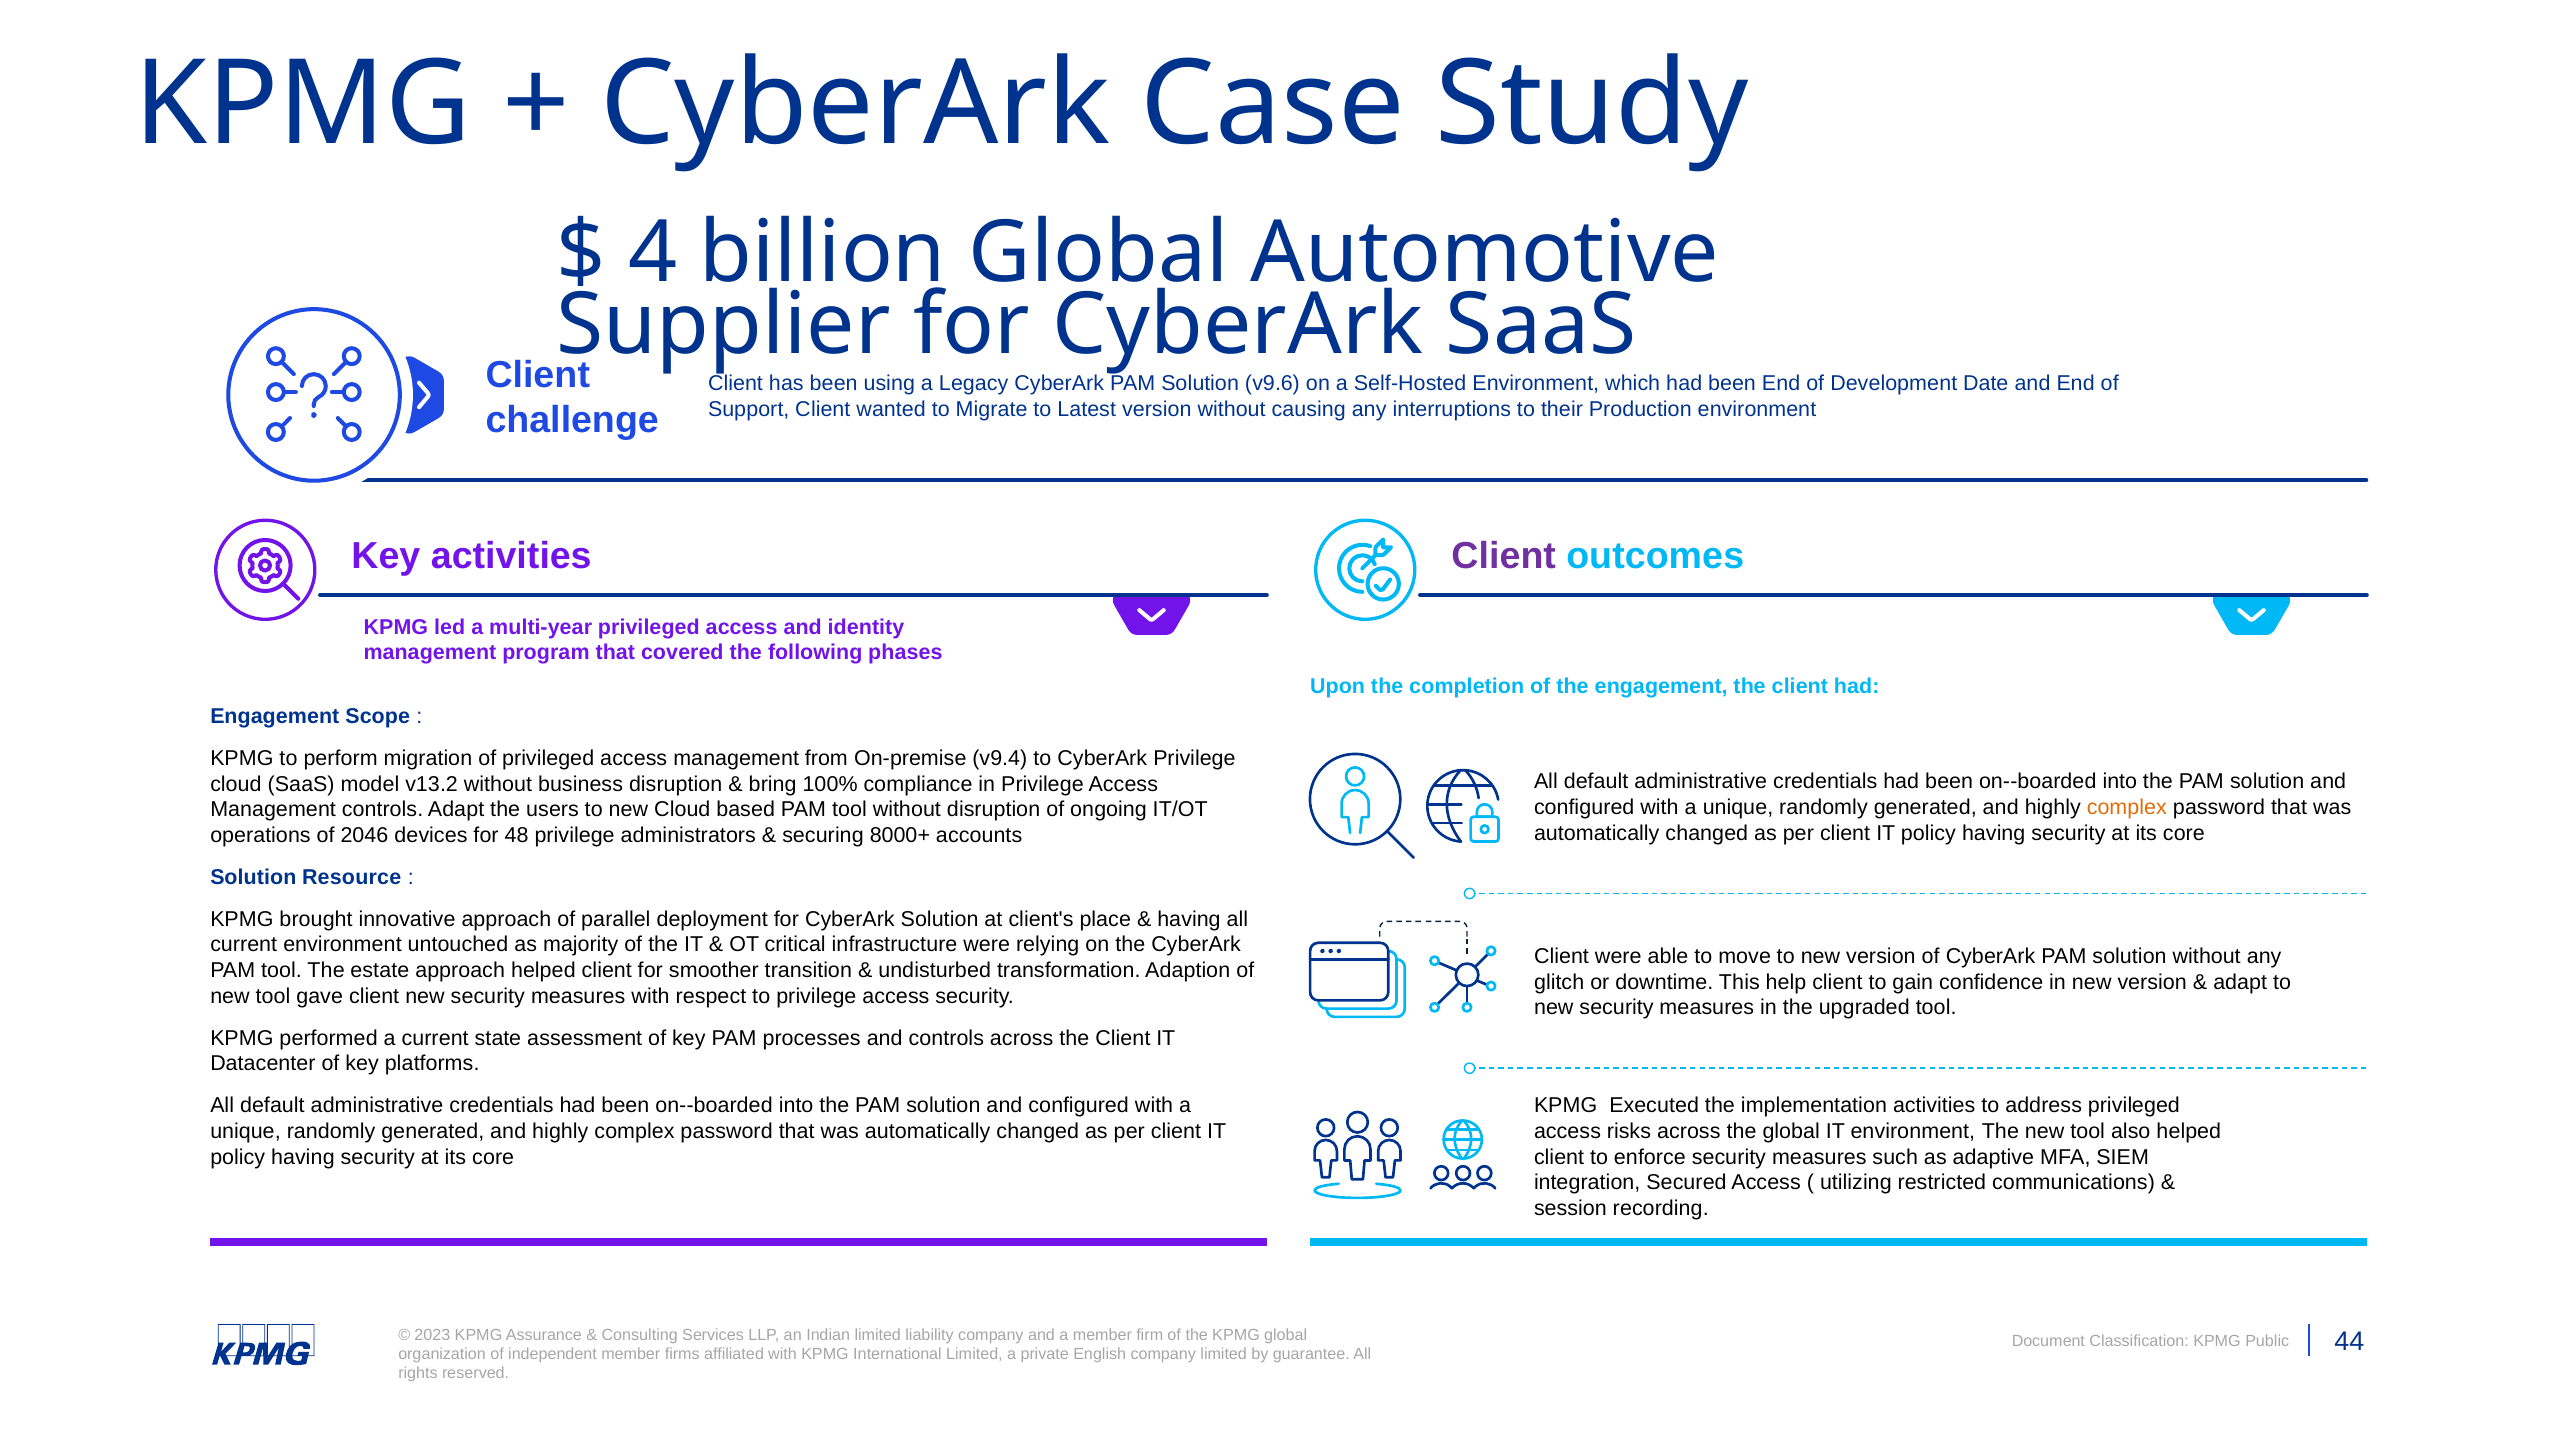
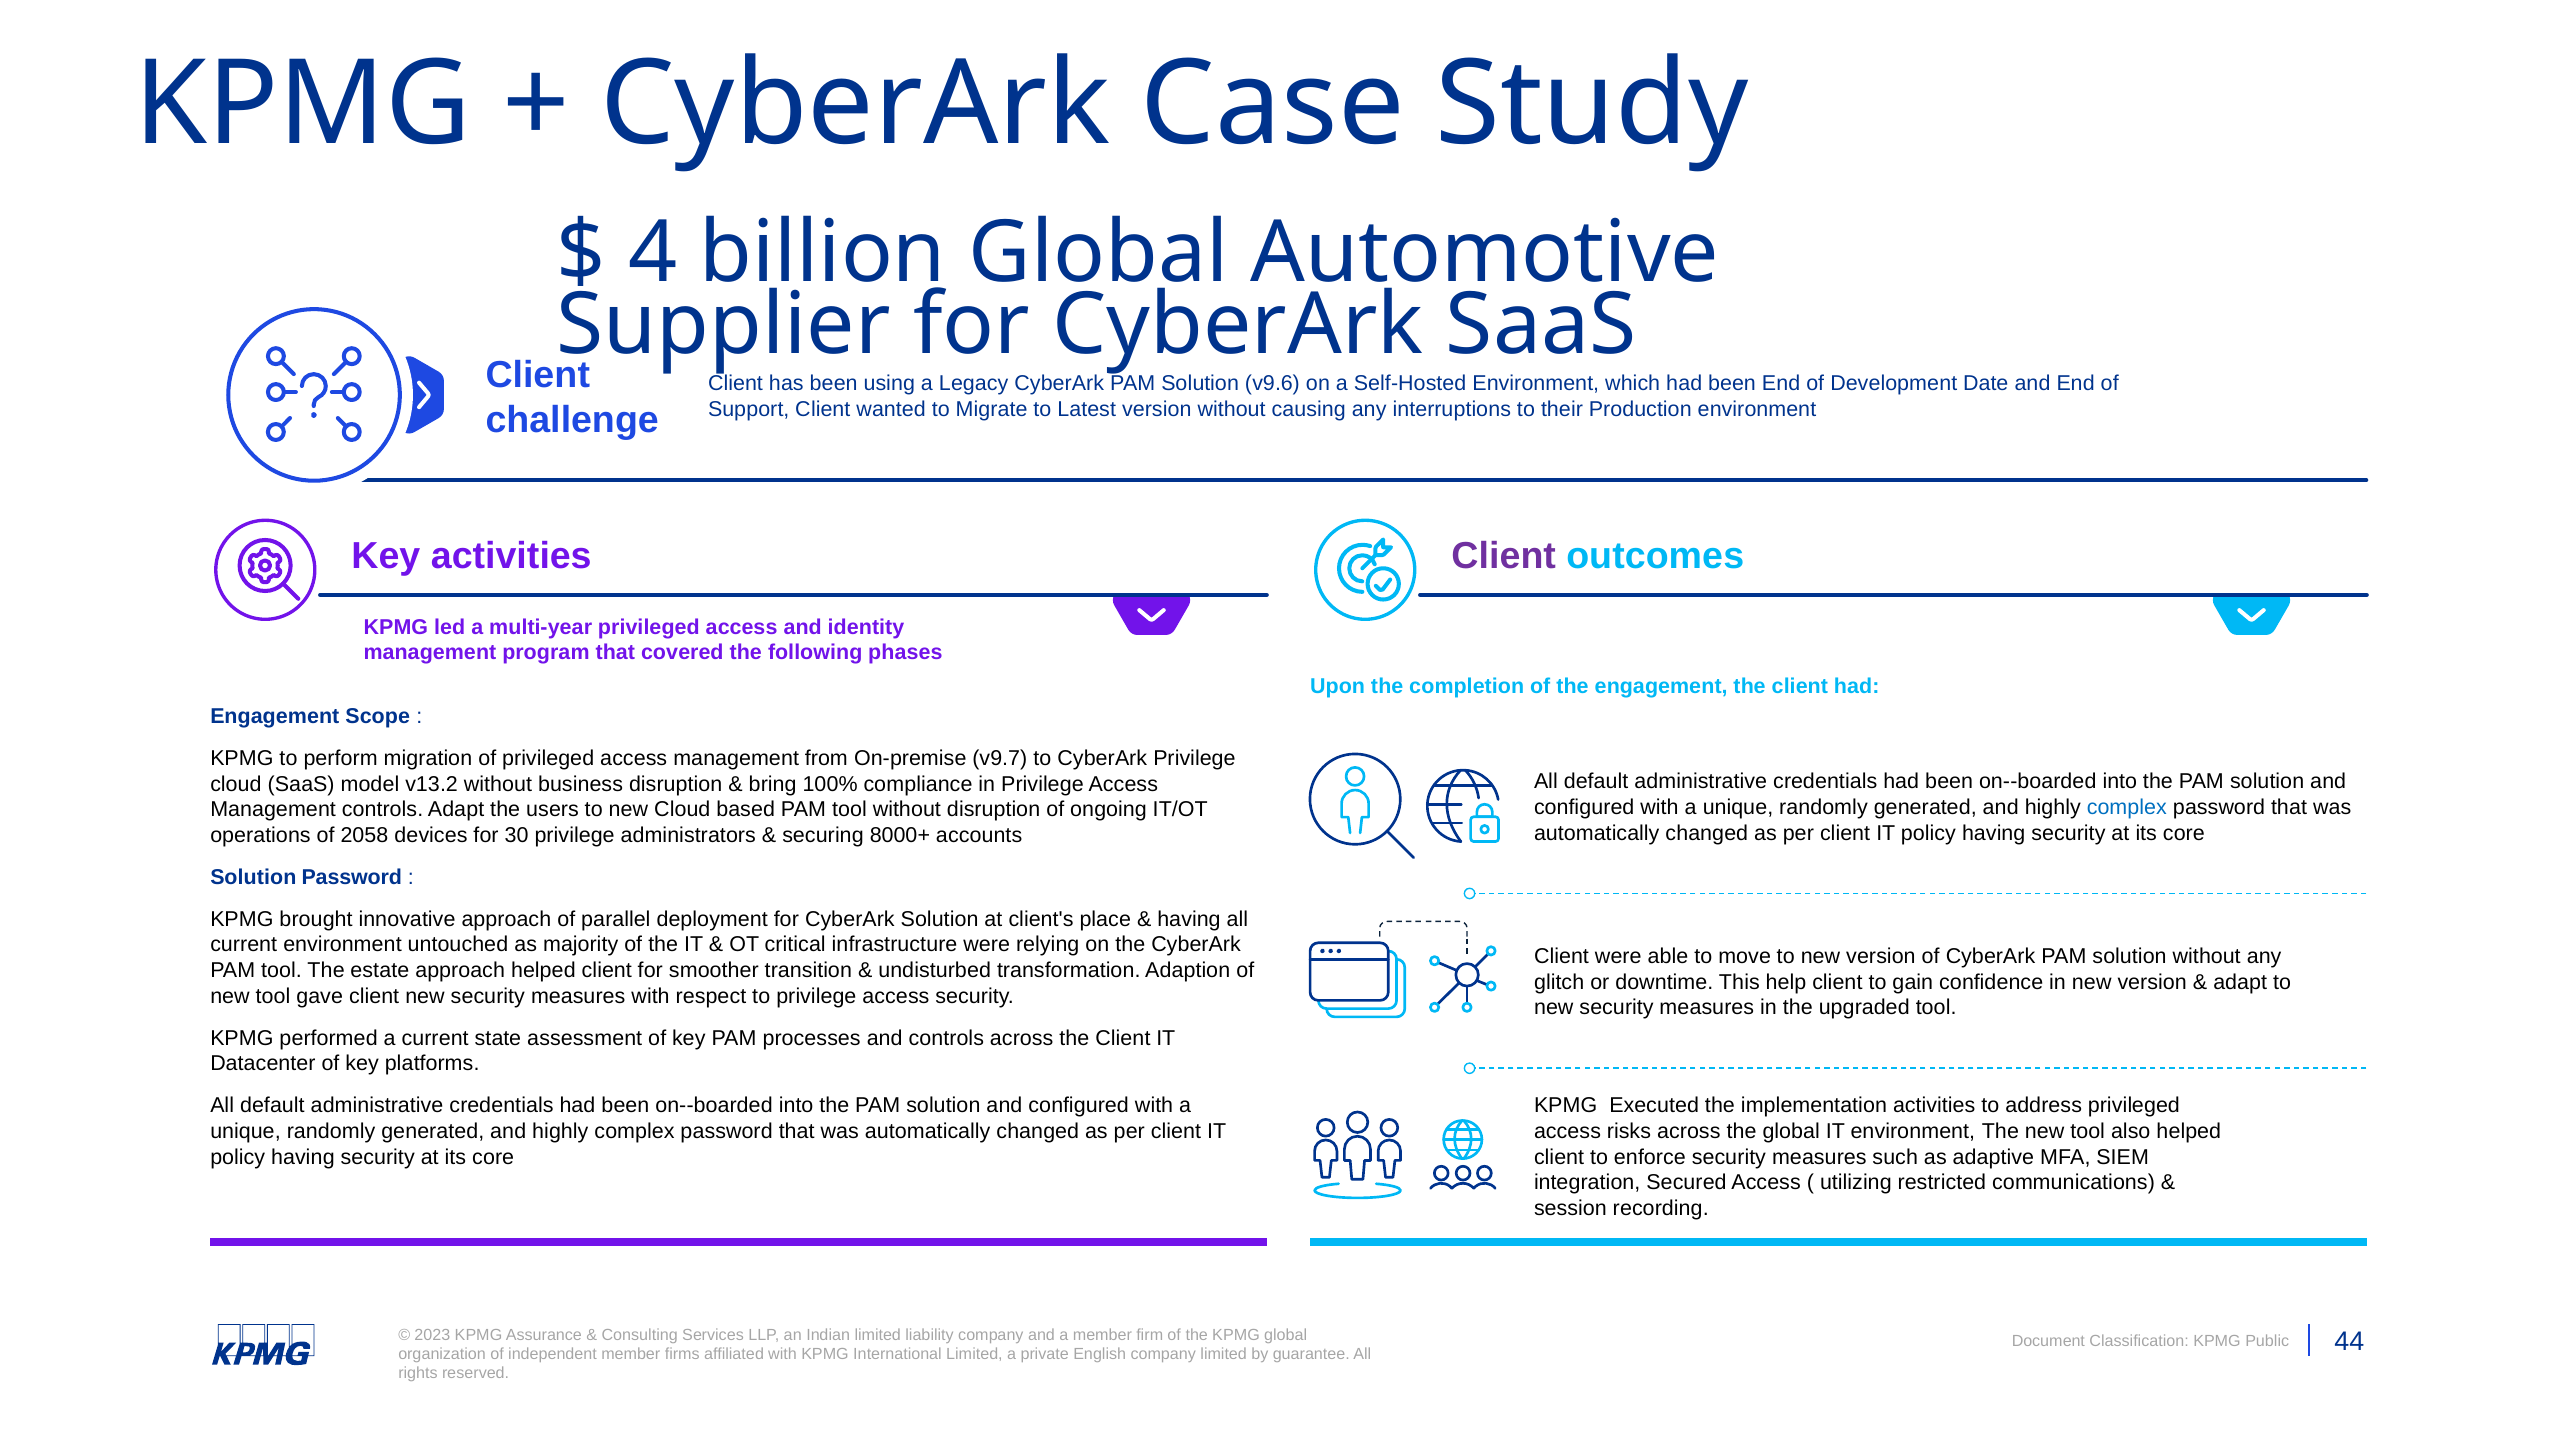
v9.4: v9.4 -> v9.7
complex at (2127, 807) colour: orange -> blue
2046: 2046 -> 2058
48: 48 -> 30
Solution Resource: Resource -> Password
